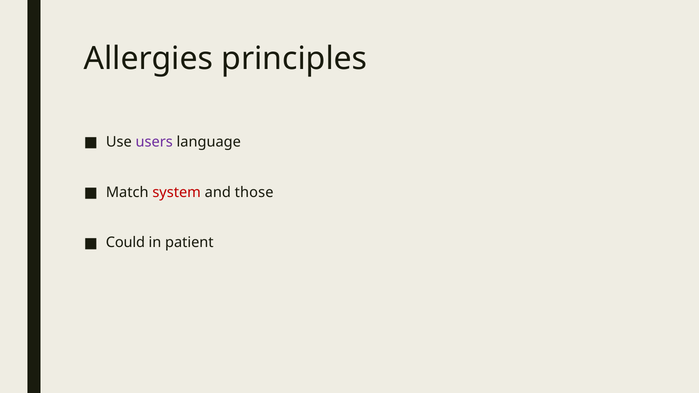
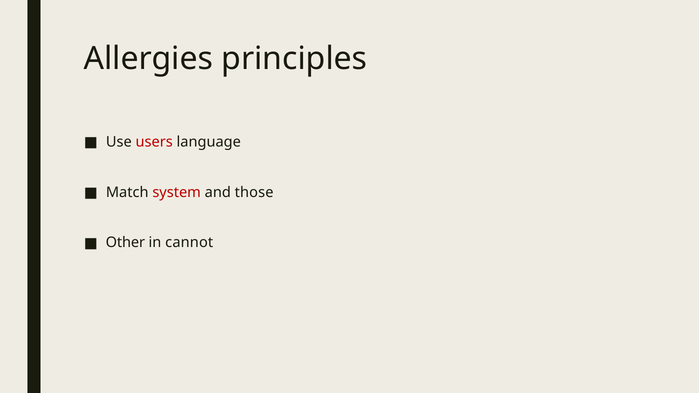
users colour: purple -> red
Could: Could -> Other
patient: patient -> cannot
